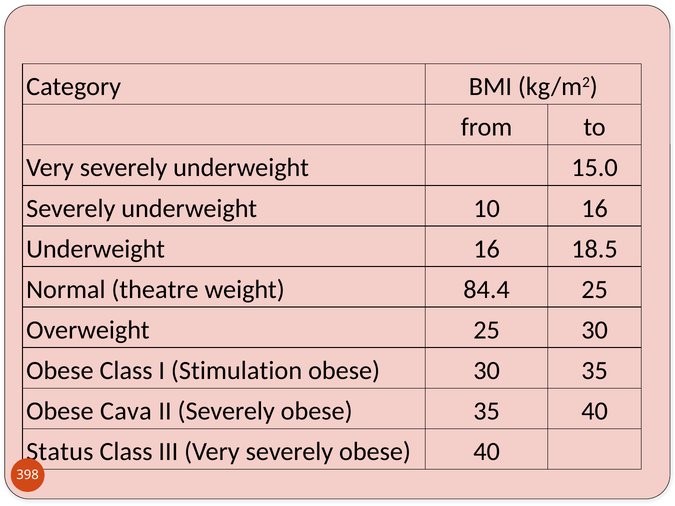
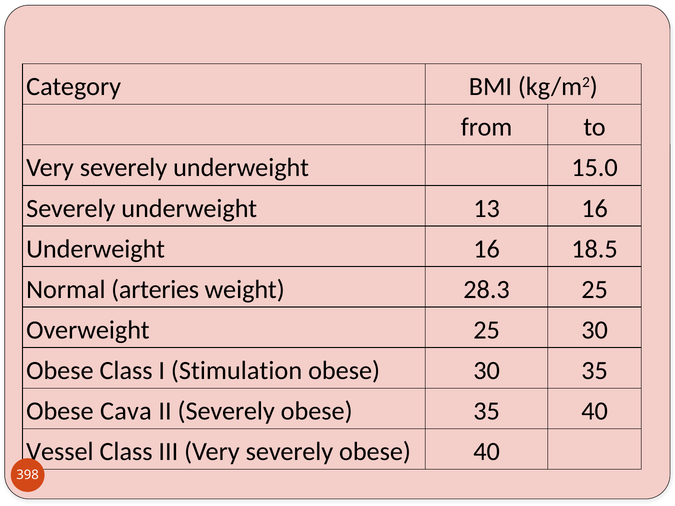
10: 10 -> 13
theatre: theatre -> arteries
84.4: 84.4 -> 28.3
Status: Status -> Vessel
